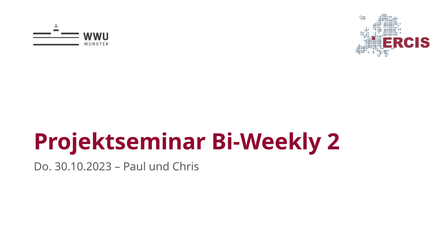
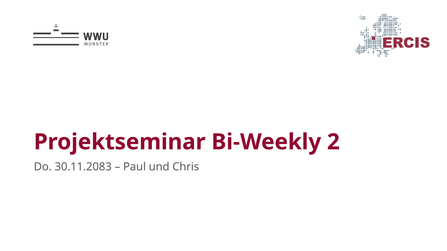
30.10.2023: 30.10.2023 -> 30.11.2083
